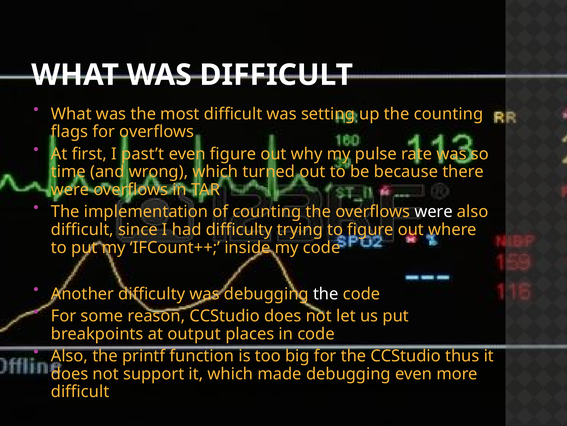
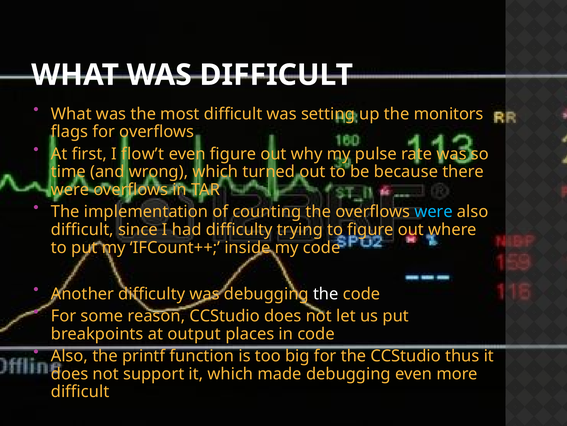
the counting: counting -> monitors
past’t: past’t -> flow’t
were at (434, 211) colour: white -> light blue
